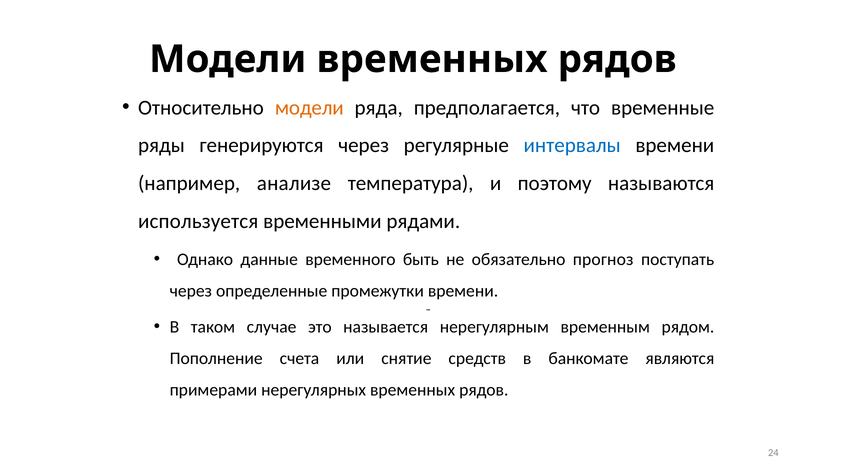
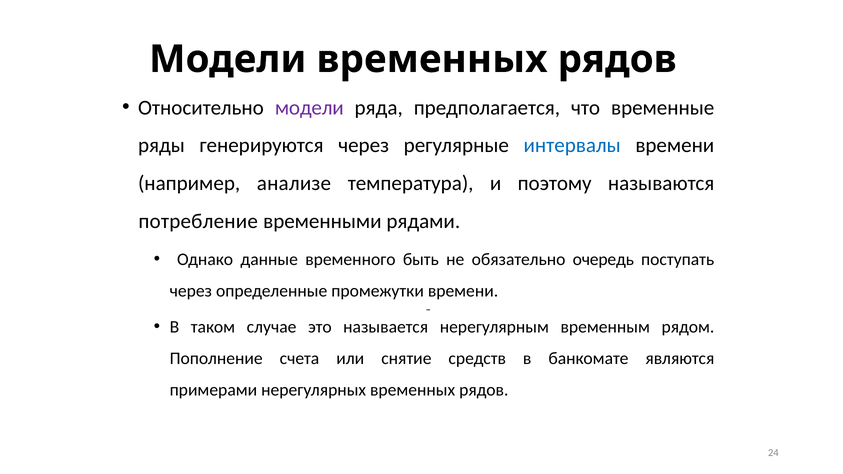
модели at (309, 108) colour: orange -> purple
используется: используется -> потребление
прогноз: прогноз -> очередь
